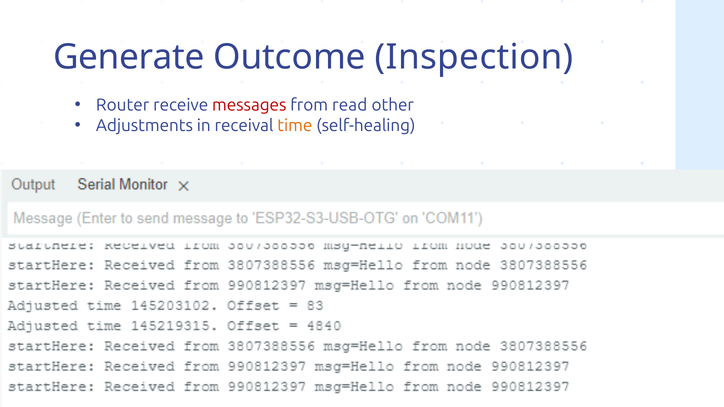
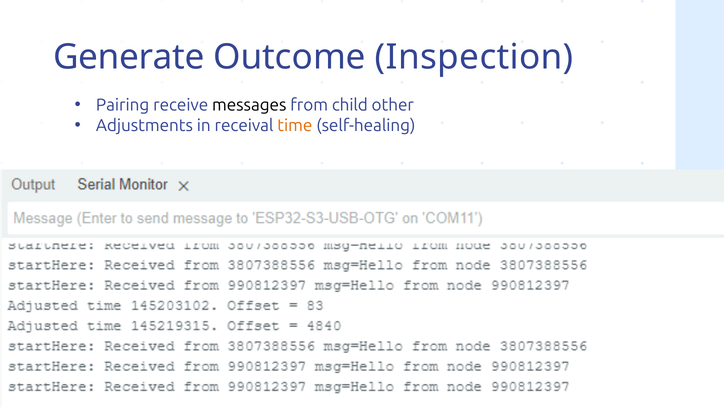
Router: Router -> Pairing
messages colour: red -> black
read: read -> child
